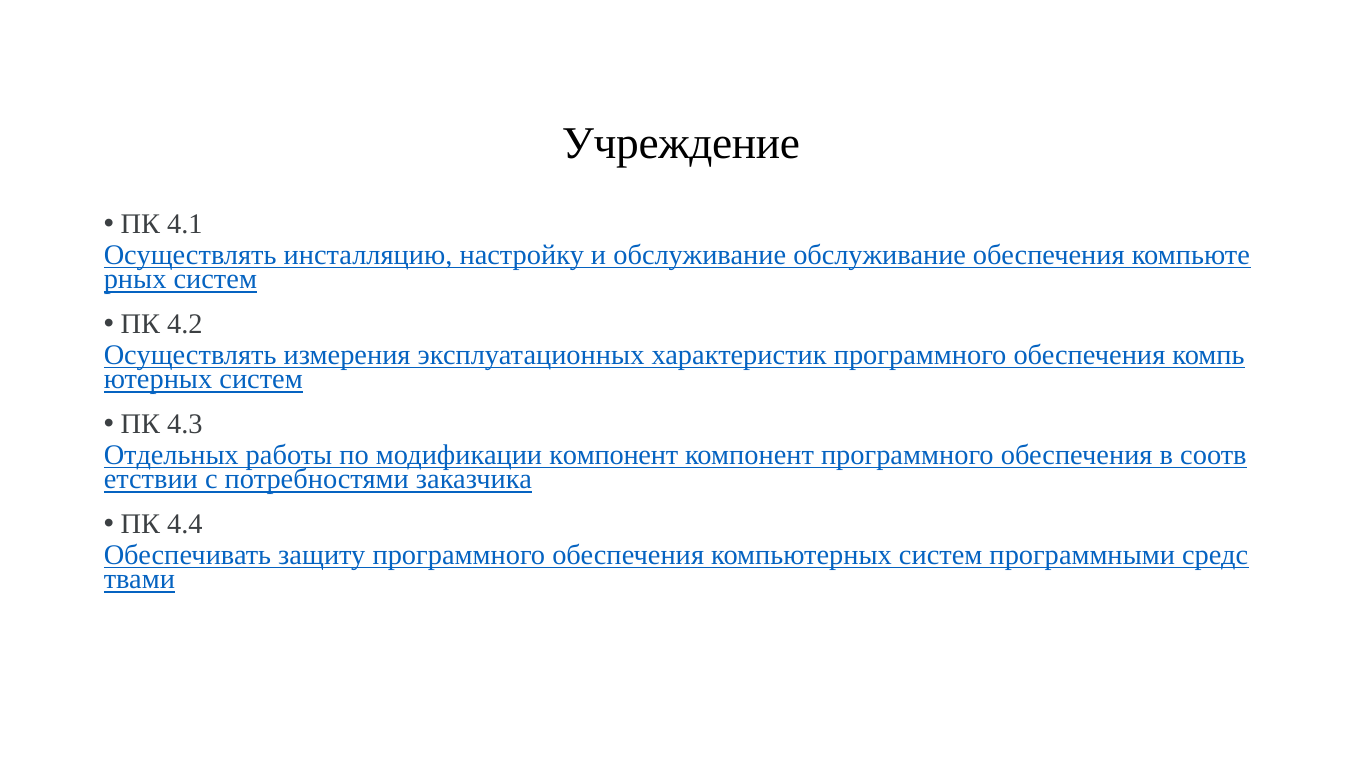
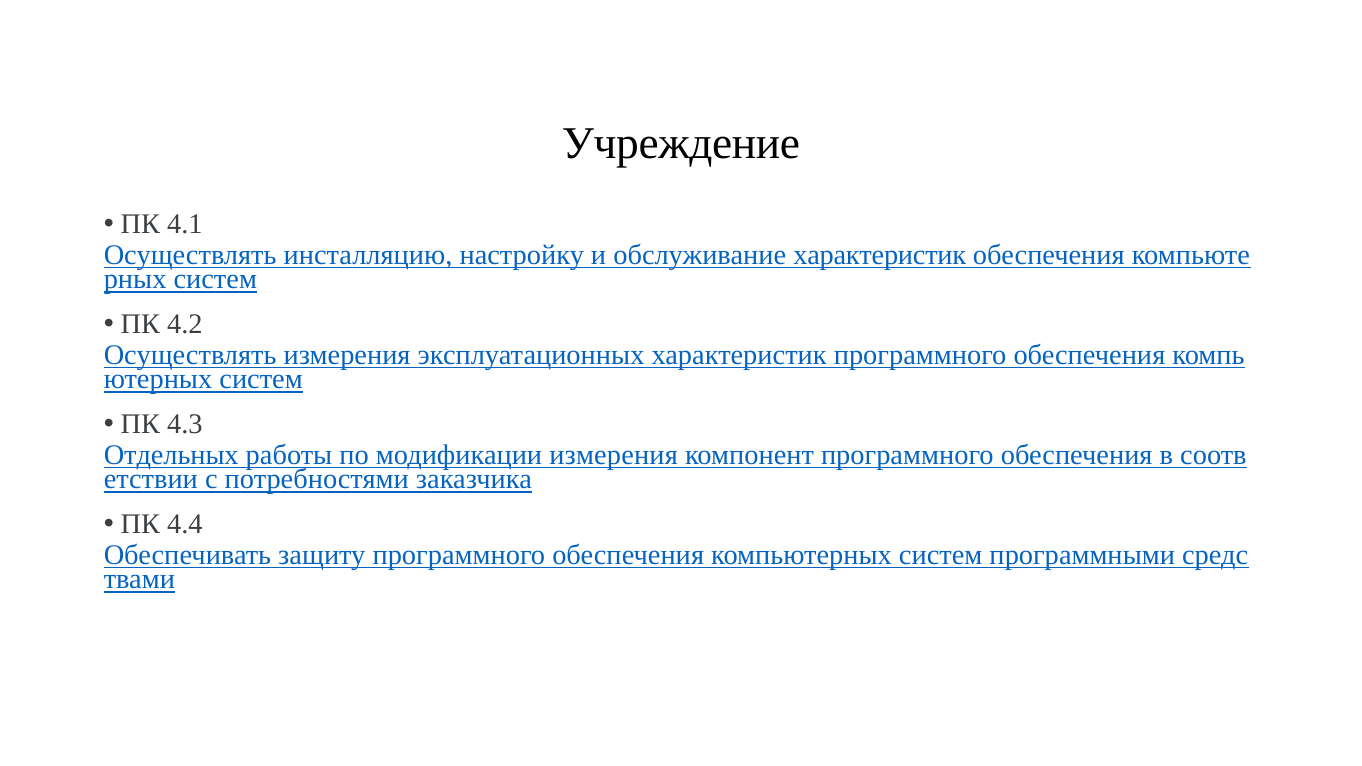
обслуживание обслуживание: обслуживание -> характеристик
модификации компонент: компонент -> измерения
